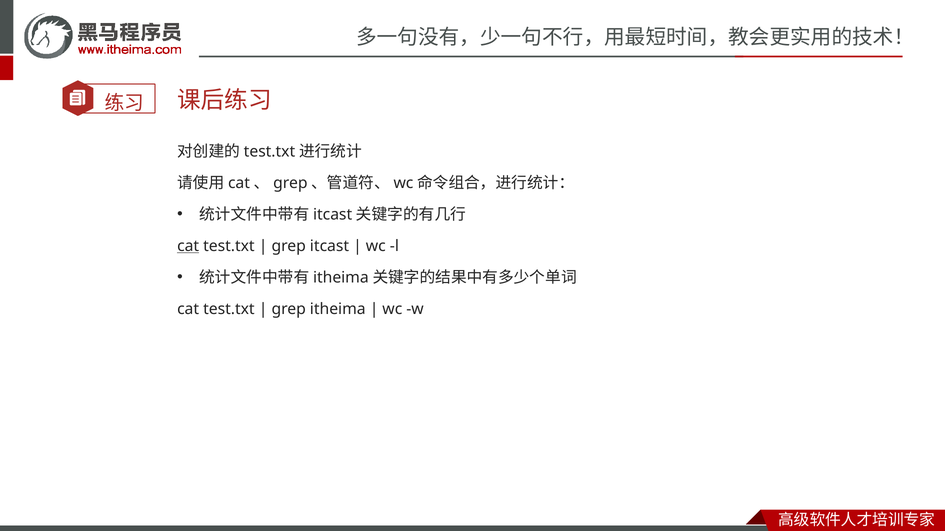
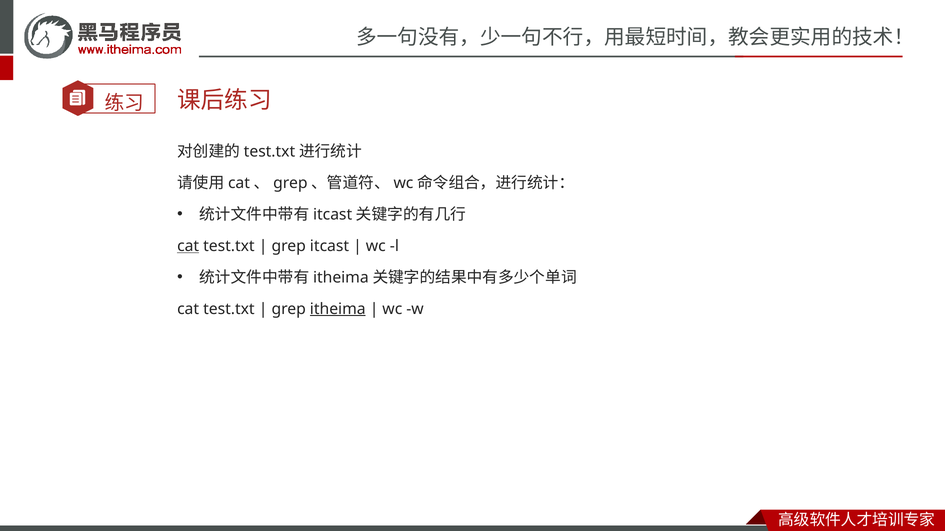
itheima underline: none -> present
